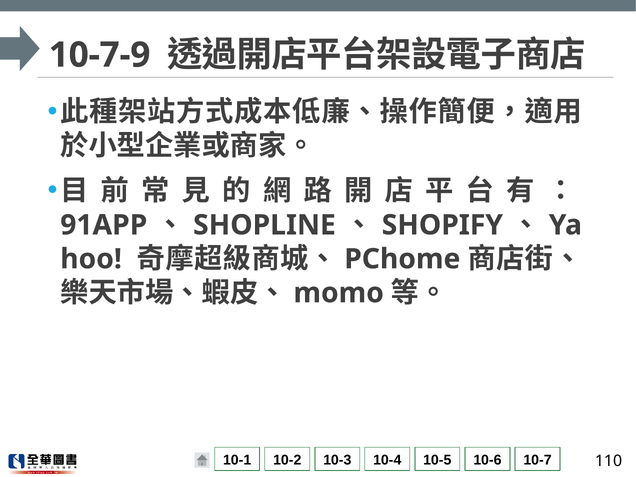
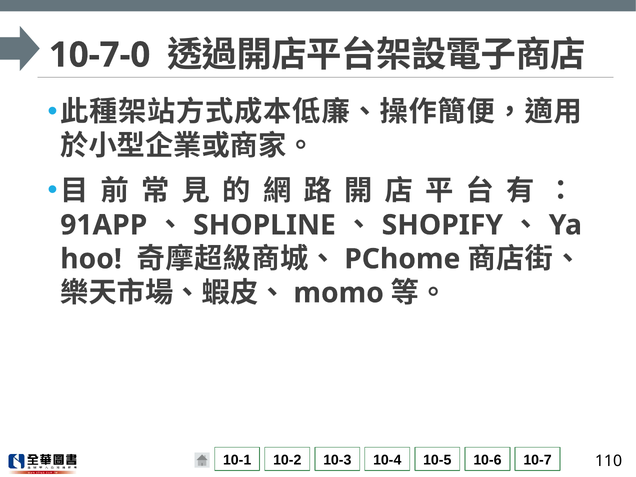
10-7-9: 10-7-9 -> 10-7-0
